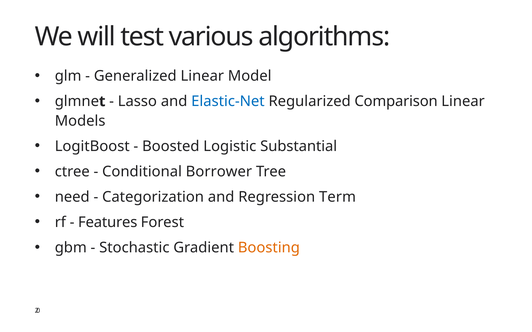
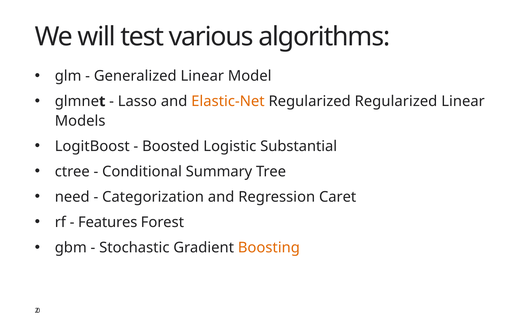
Elastic-Net colour: blue -> orange
Regularized Comparison: Comparison -> Regularized
Borrower: Borrower -> Summary
Term: Term -> Caret
